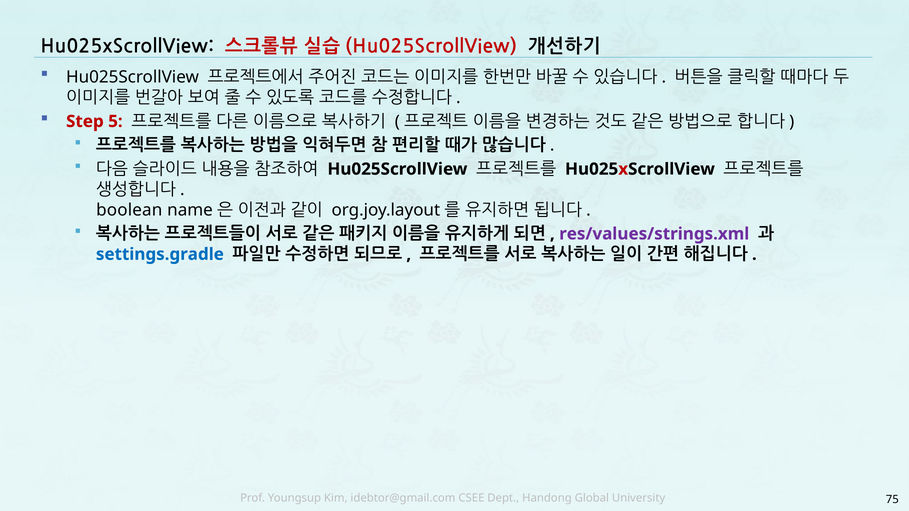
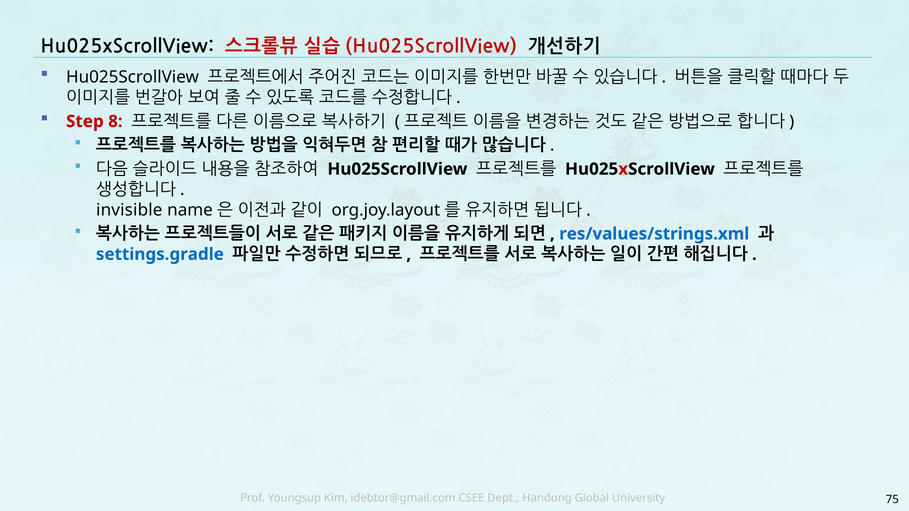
5: 5 -> 8
boolean: boolean -> invisible
res/values/strings.xml colour: purple -> blue
